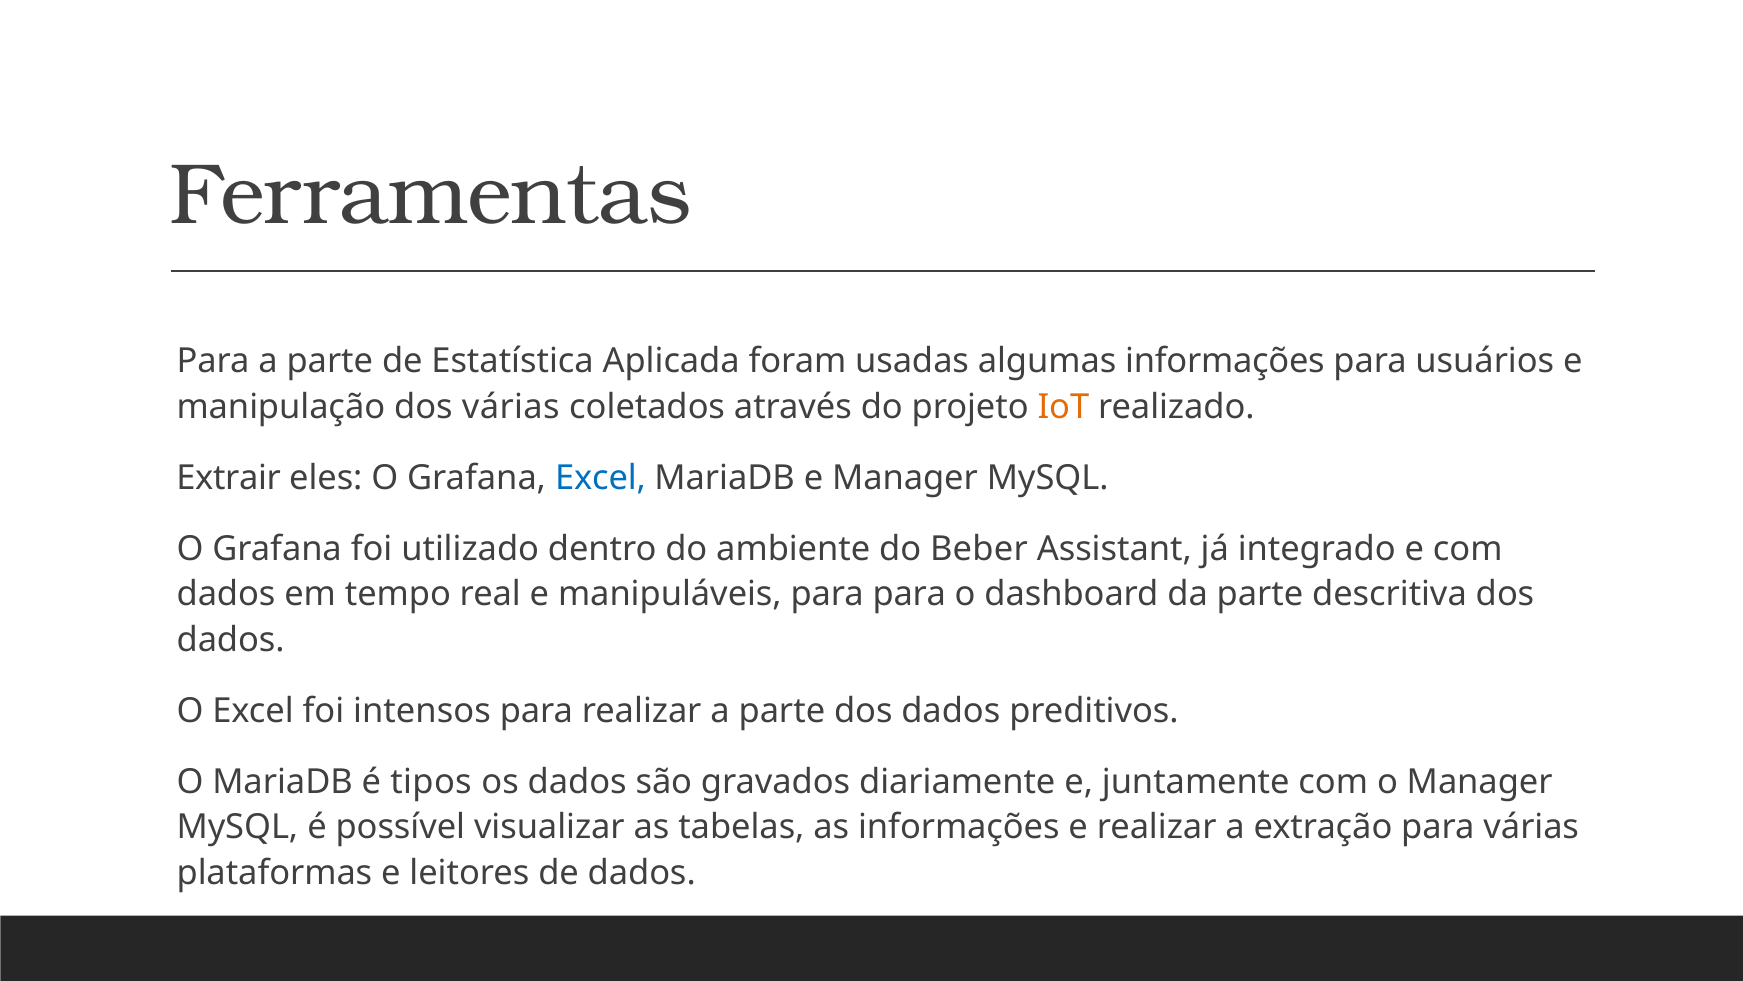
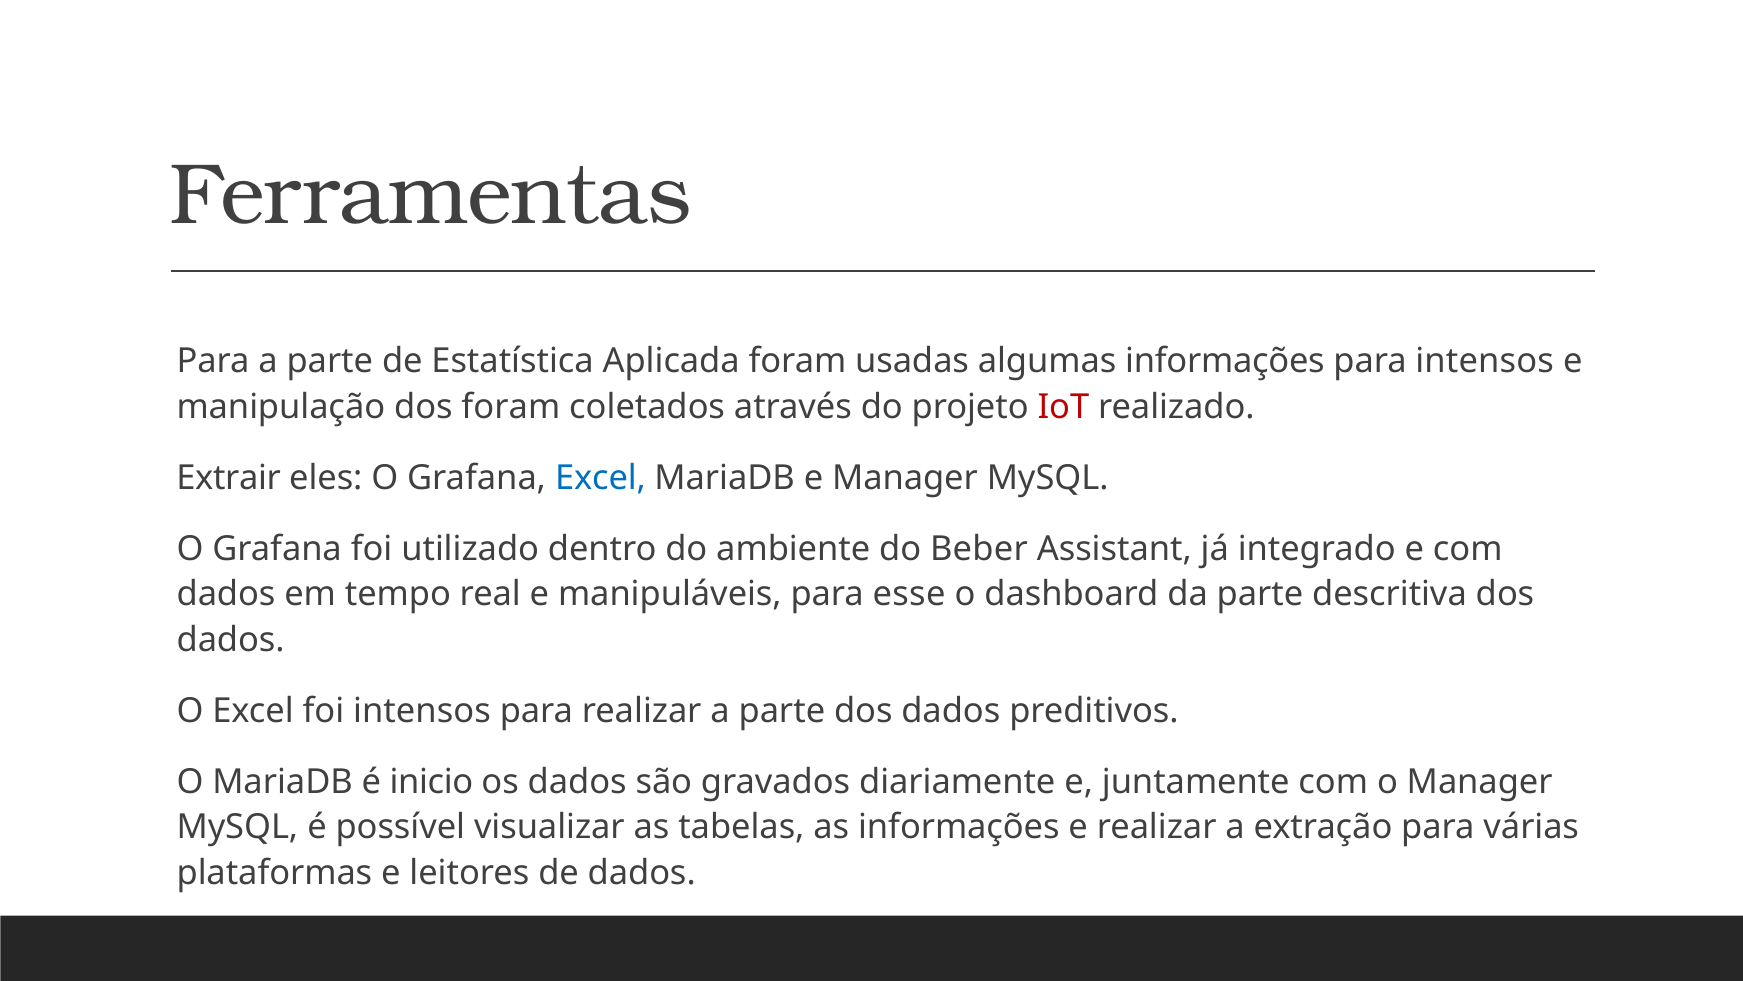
para usuários: usuários -> intensos
dos várias: várias -> foram
IoT colour: orange -> red
para para: para -> esse
tipos: tipos -> inicio
